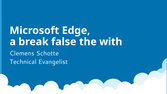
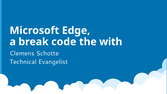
false: false -> code
